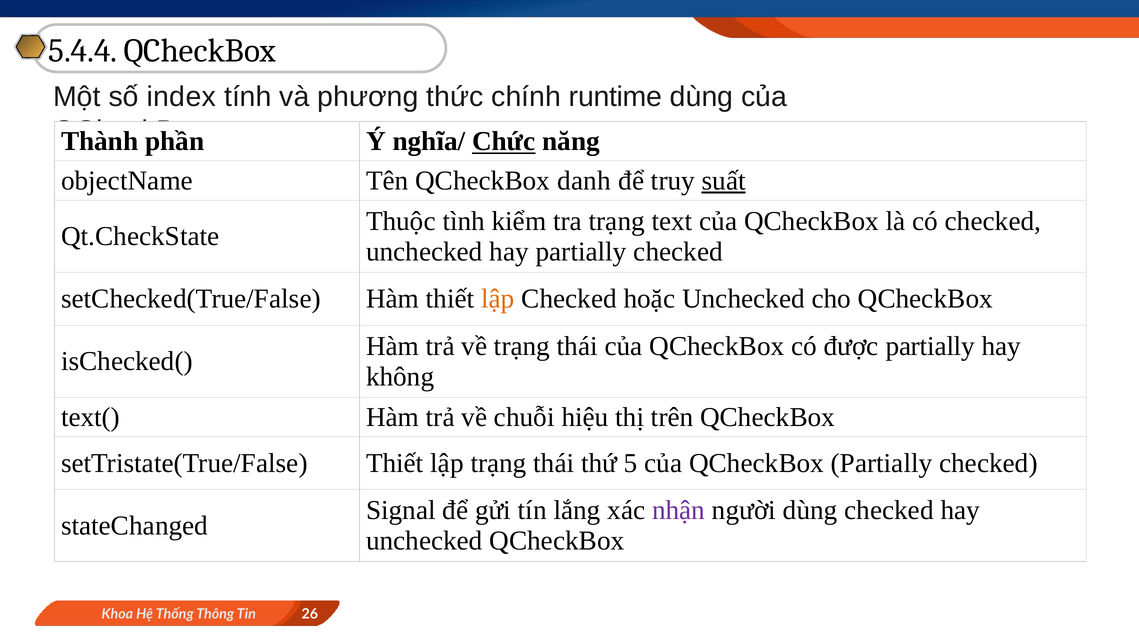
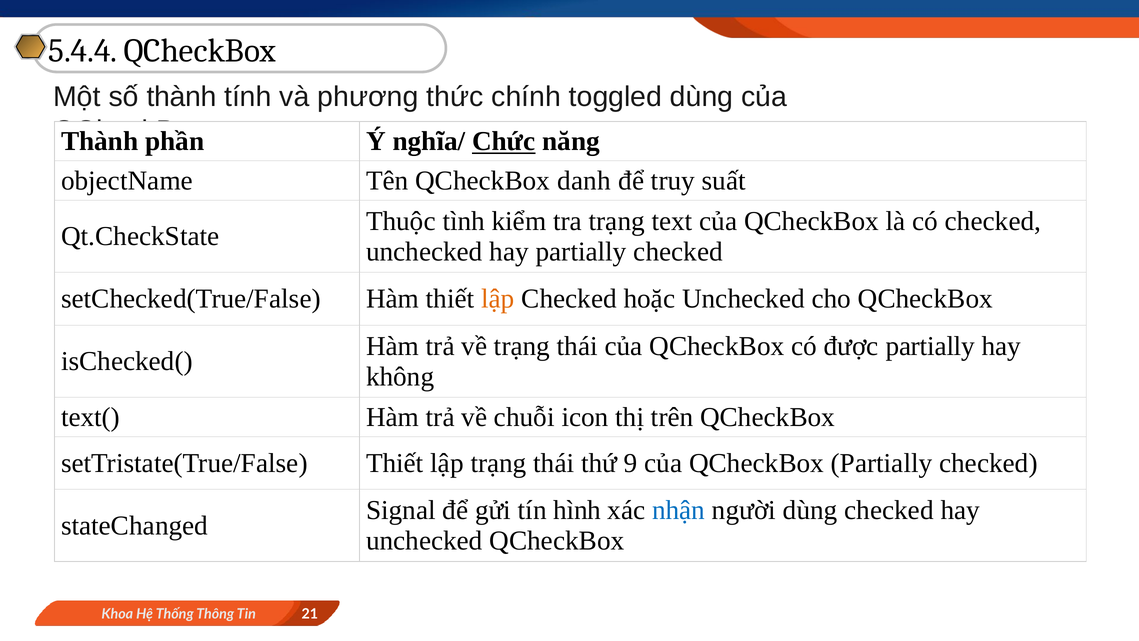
số index: index -> thành
runtime: runtime -> toggled
suất underline: present -> none
hiệu: hiệu -> icon
5: 5 -> 9
lắng: lắng -> hình
nhận colour: purple -> blue
26: 26 -> 21
